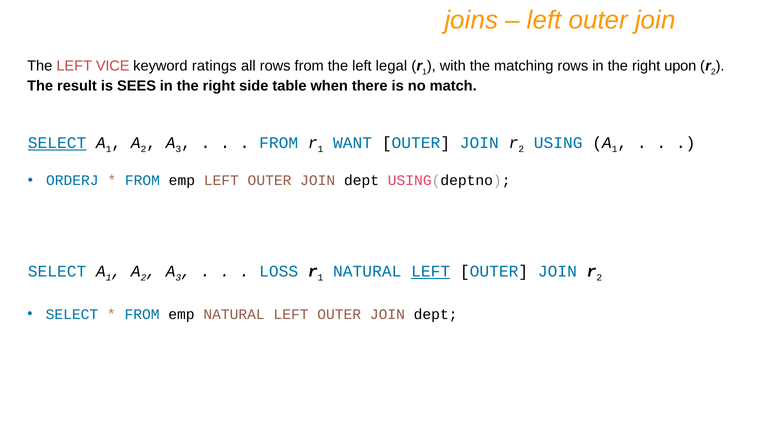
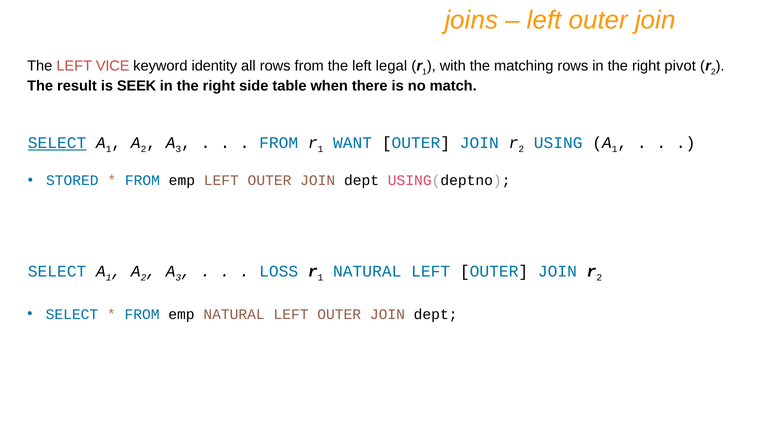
ratings: ratings -> identity
upon: upon -> pivot
SEES: SEES -> SEEK
ORDERJ: ORDERJ -> STORED
LEFT at (431, 272) underline: present -> none
